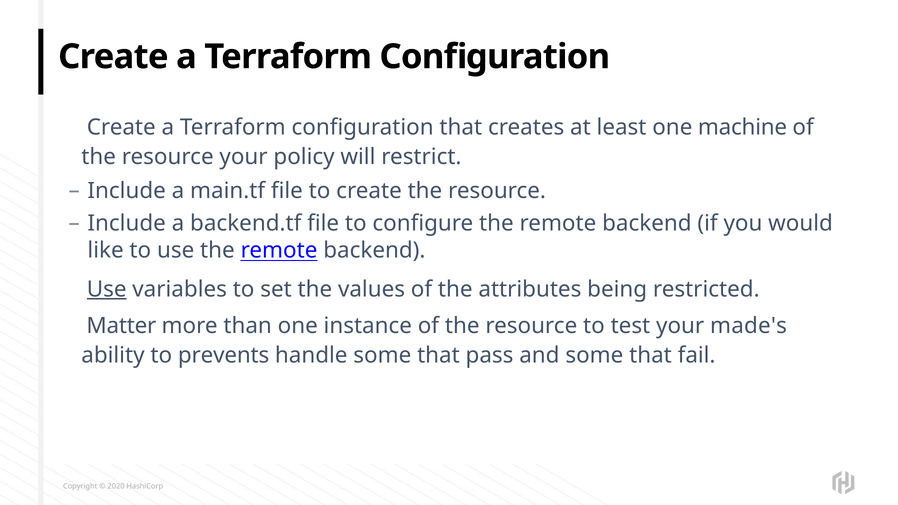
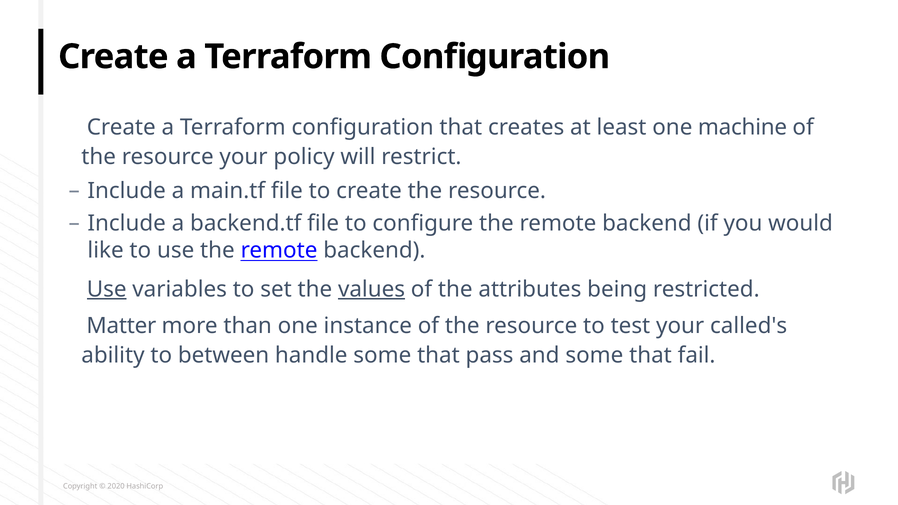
values underline: none -> present
made's: made's -> called's
prevents: prevents -> between
